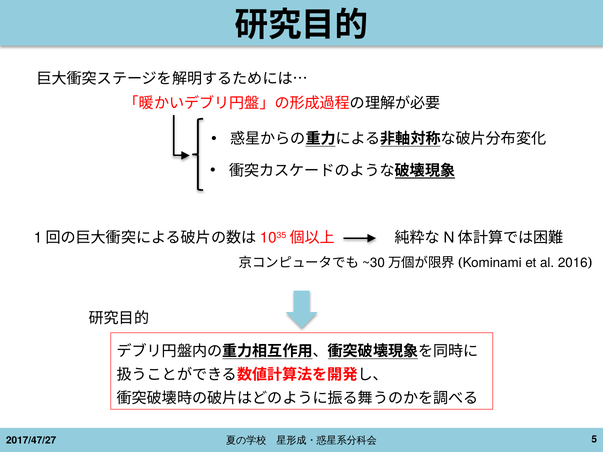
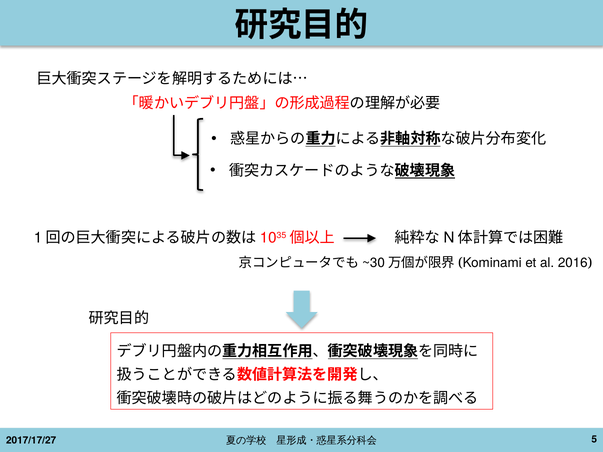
2017/47/27: 2017/47/27 -> 2017/17/27
